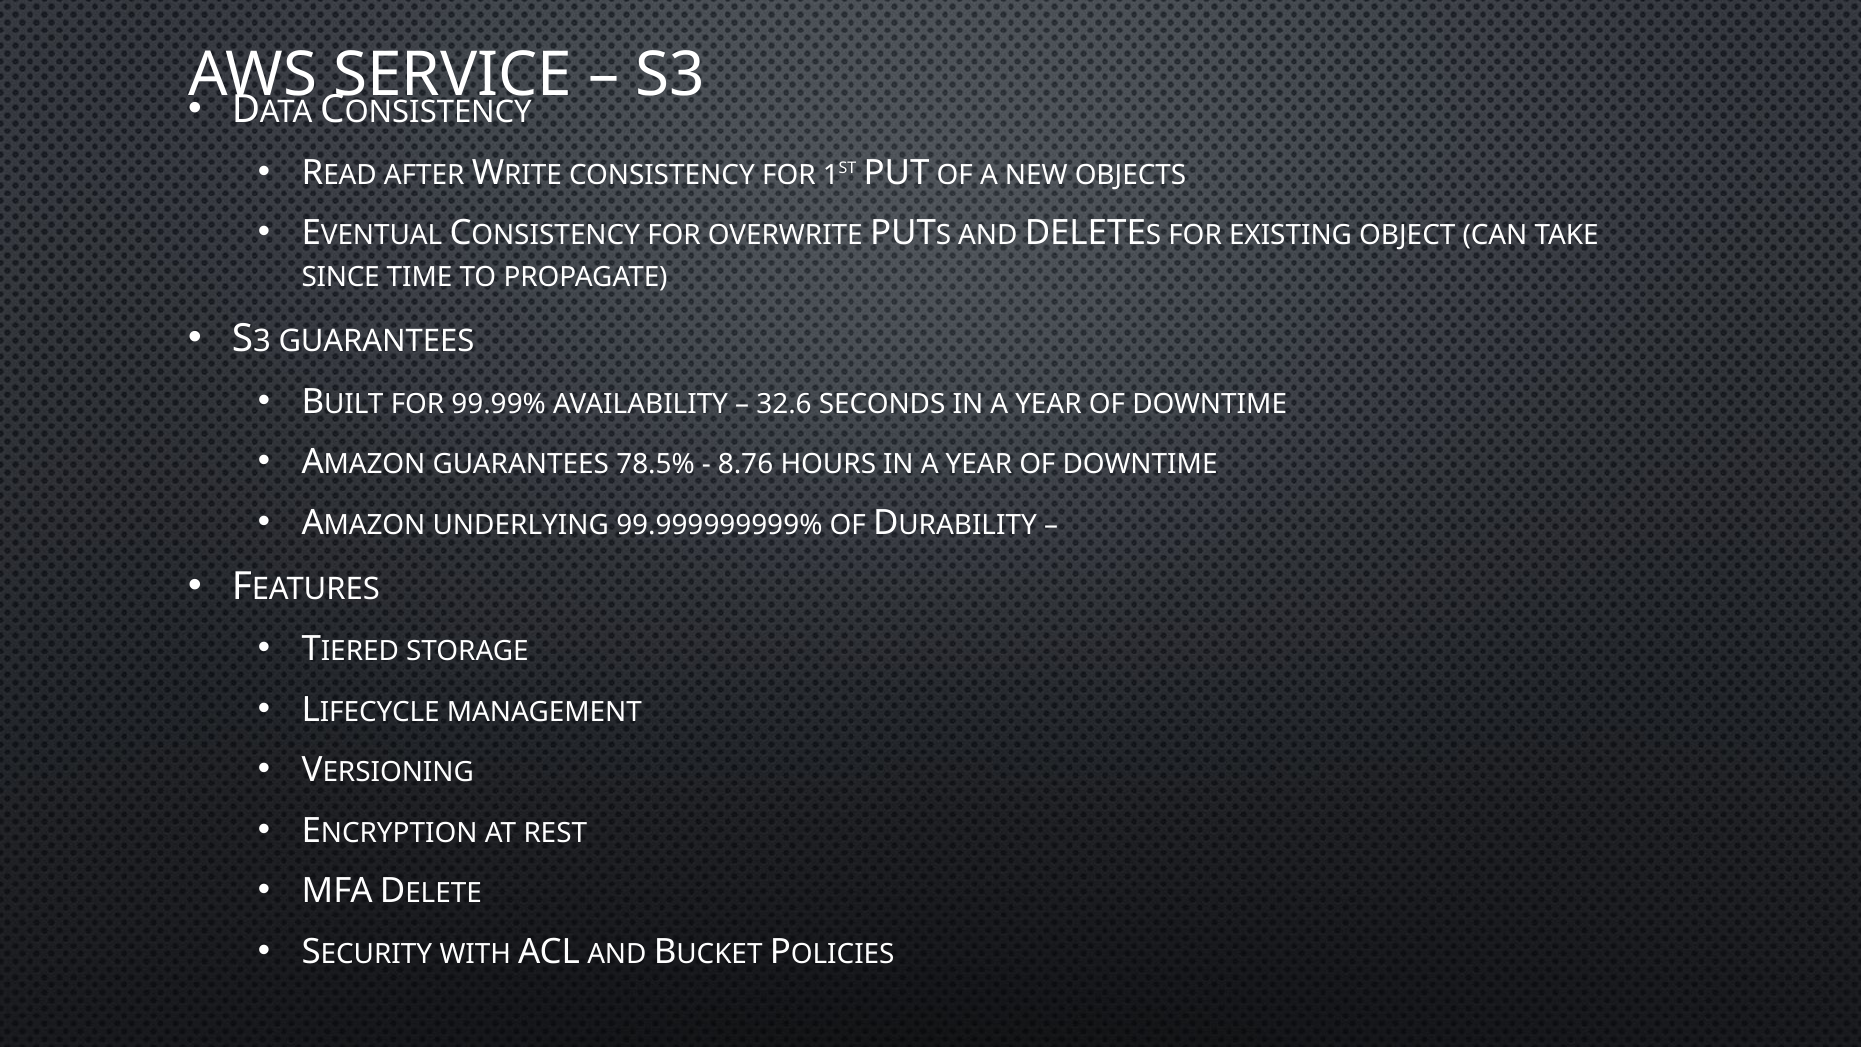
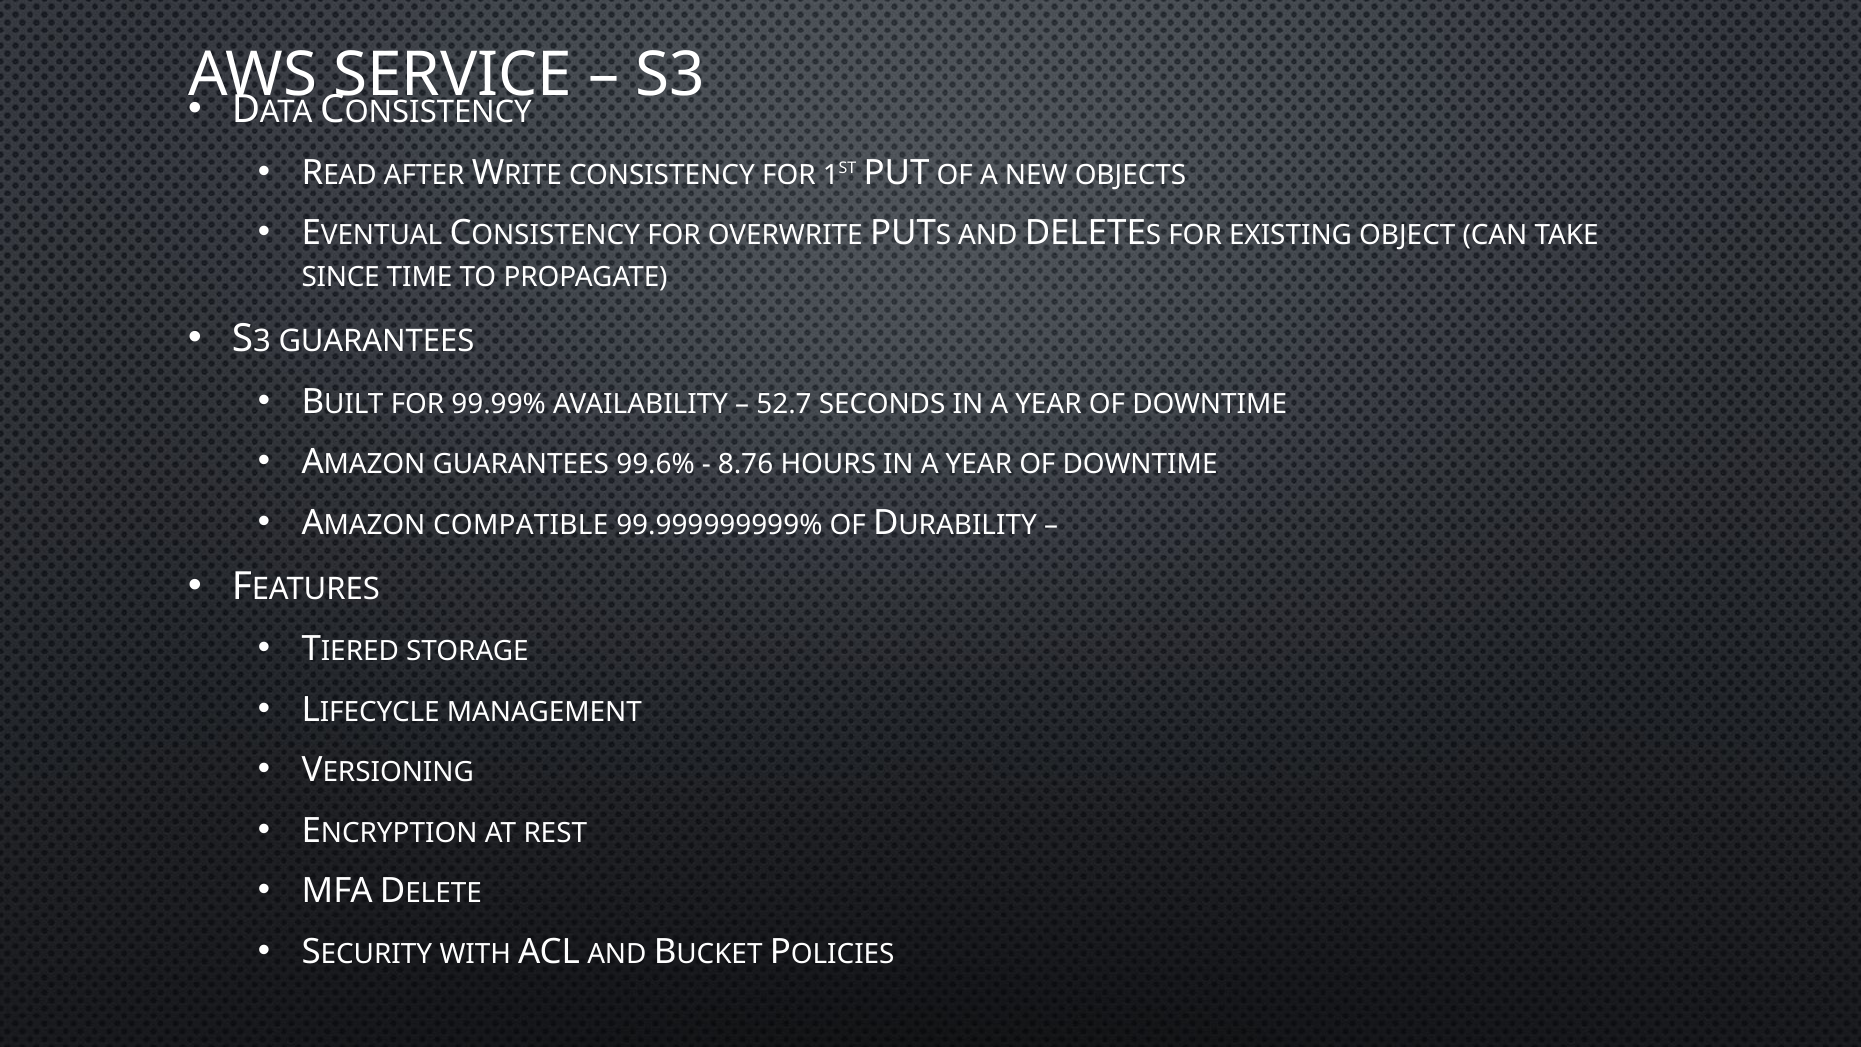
32.6: 32.6 -> 52.7
78.5%: 78.5% -> 99.6%
UNDERLYING: UNDERLYING -> COMPATIBLE
